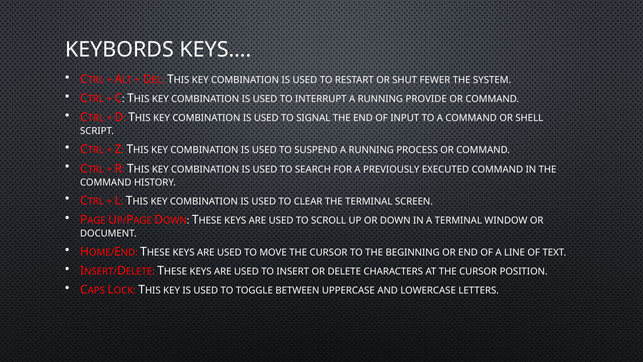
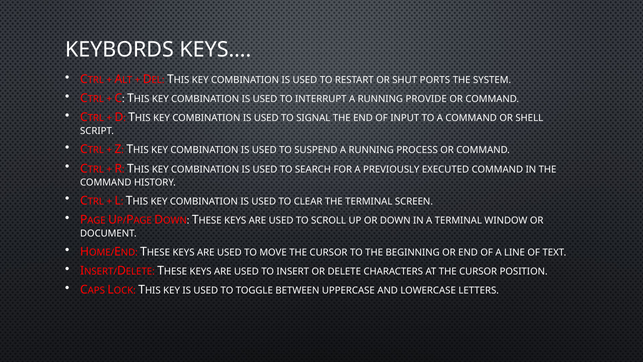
FEWER: FEWER -> PORTS
